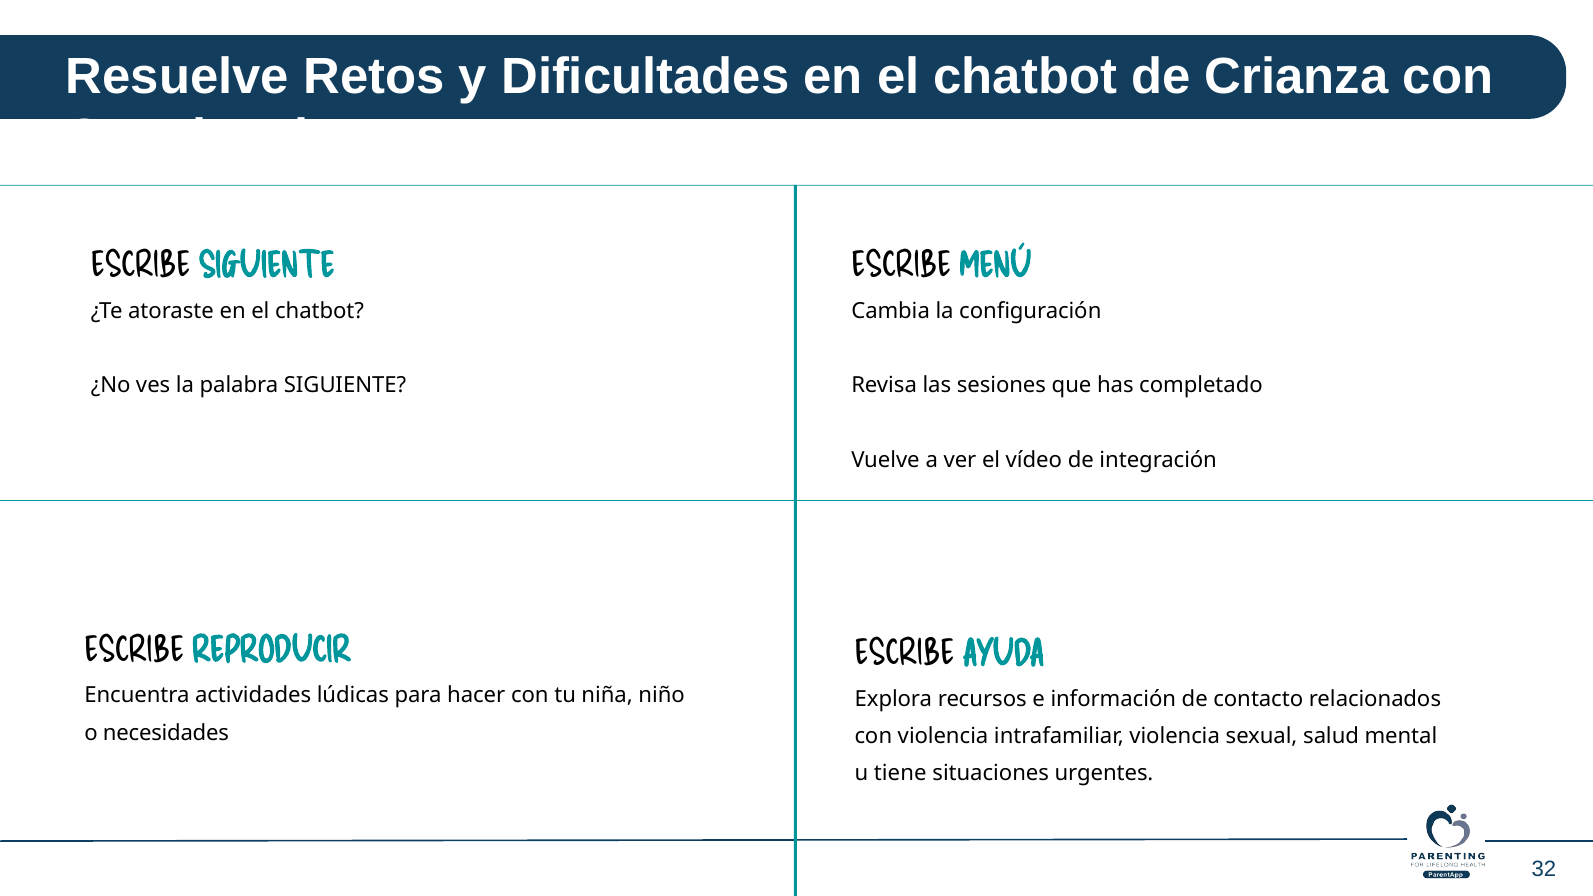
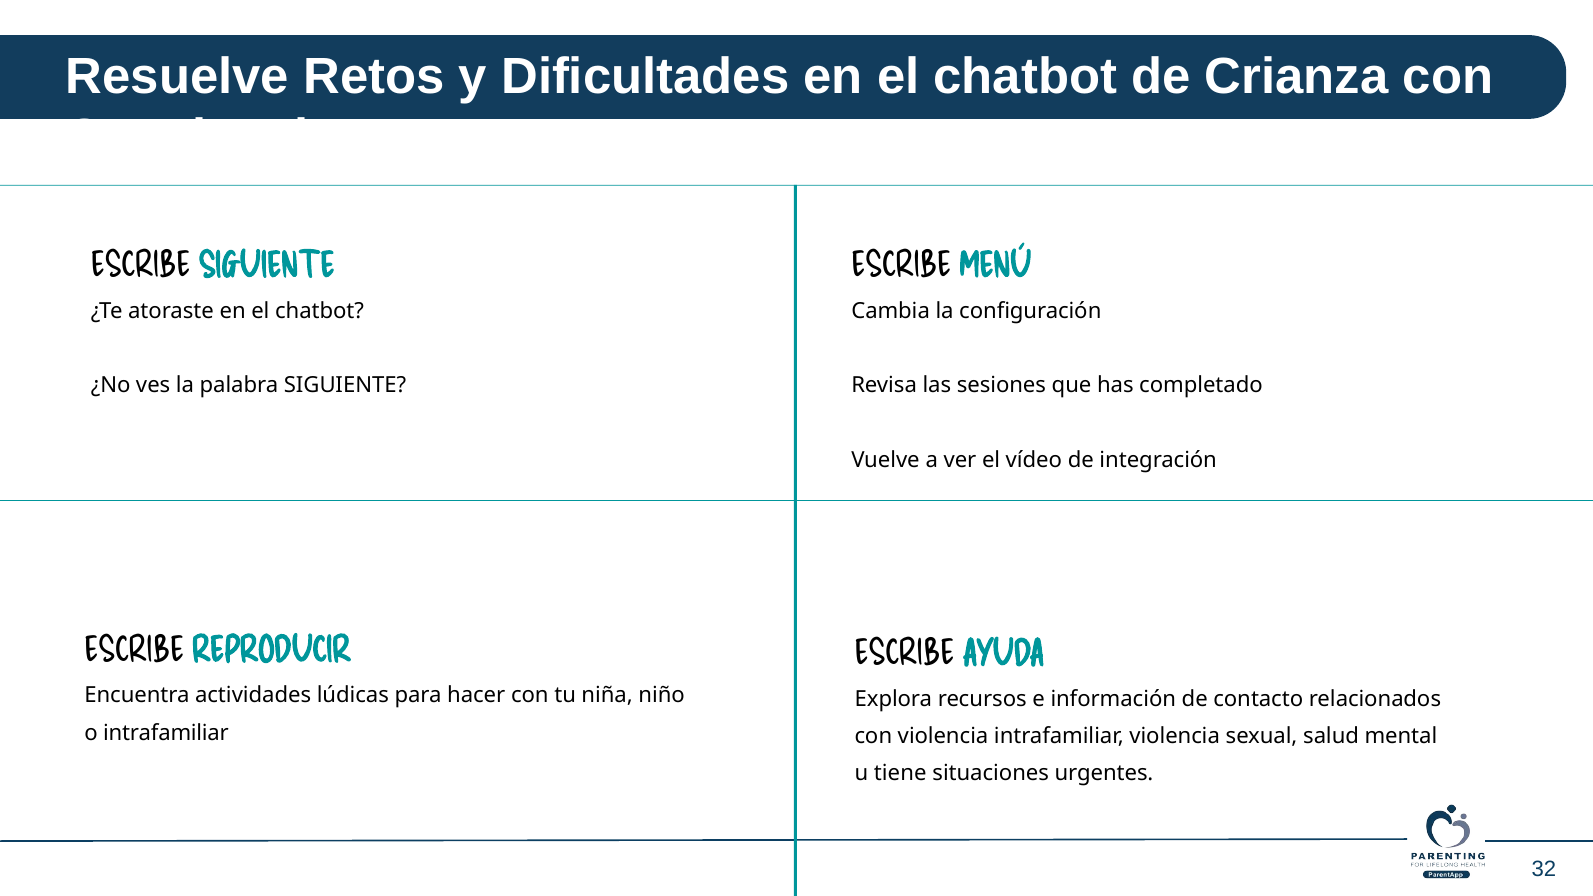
o necesidades: necesidades -> intrafamiliar
